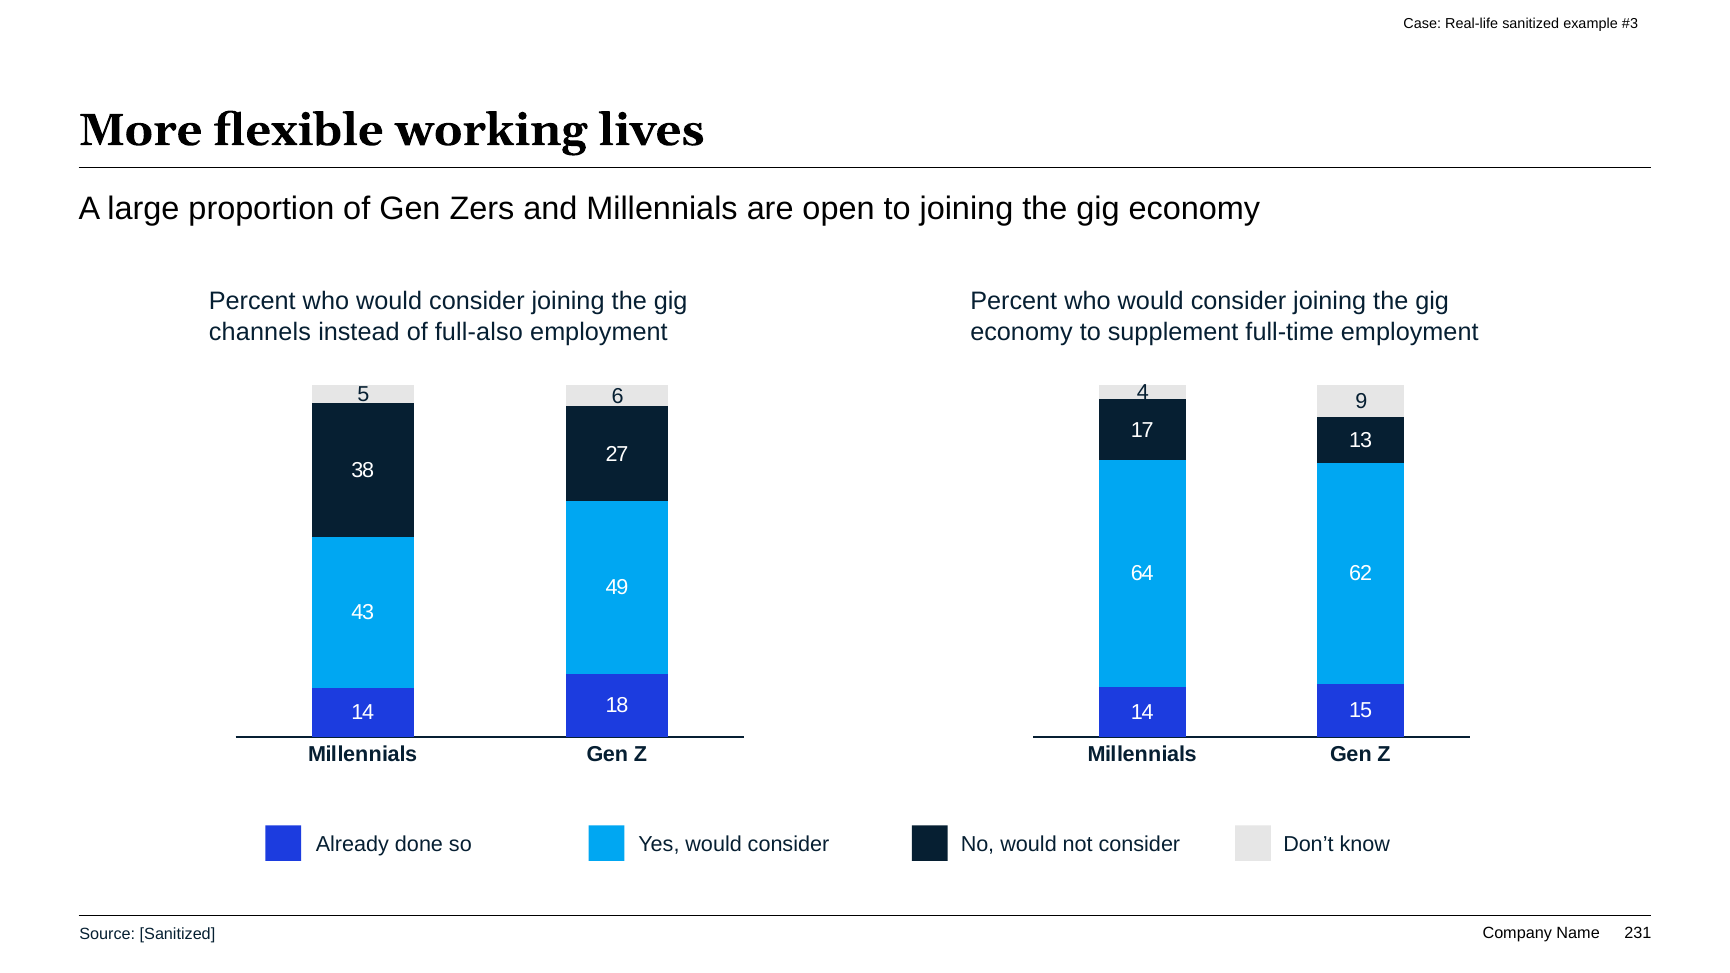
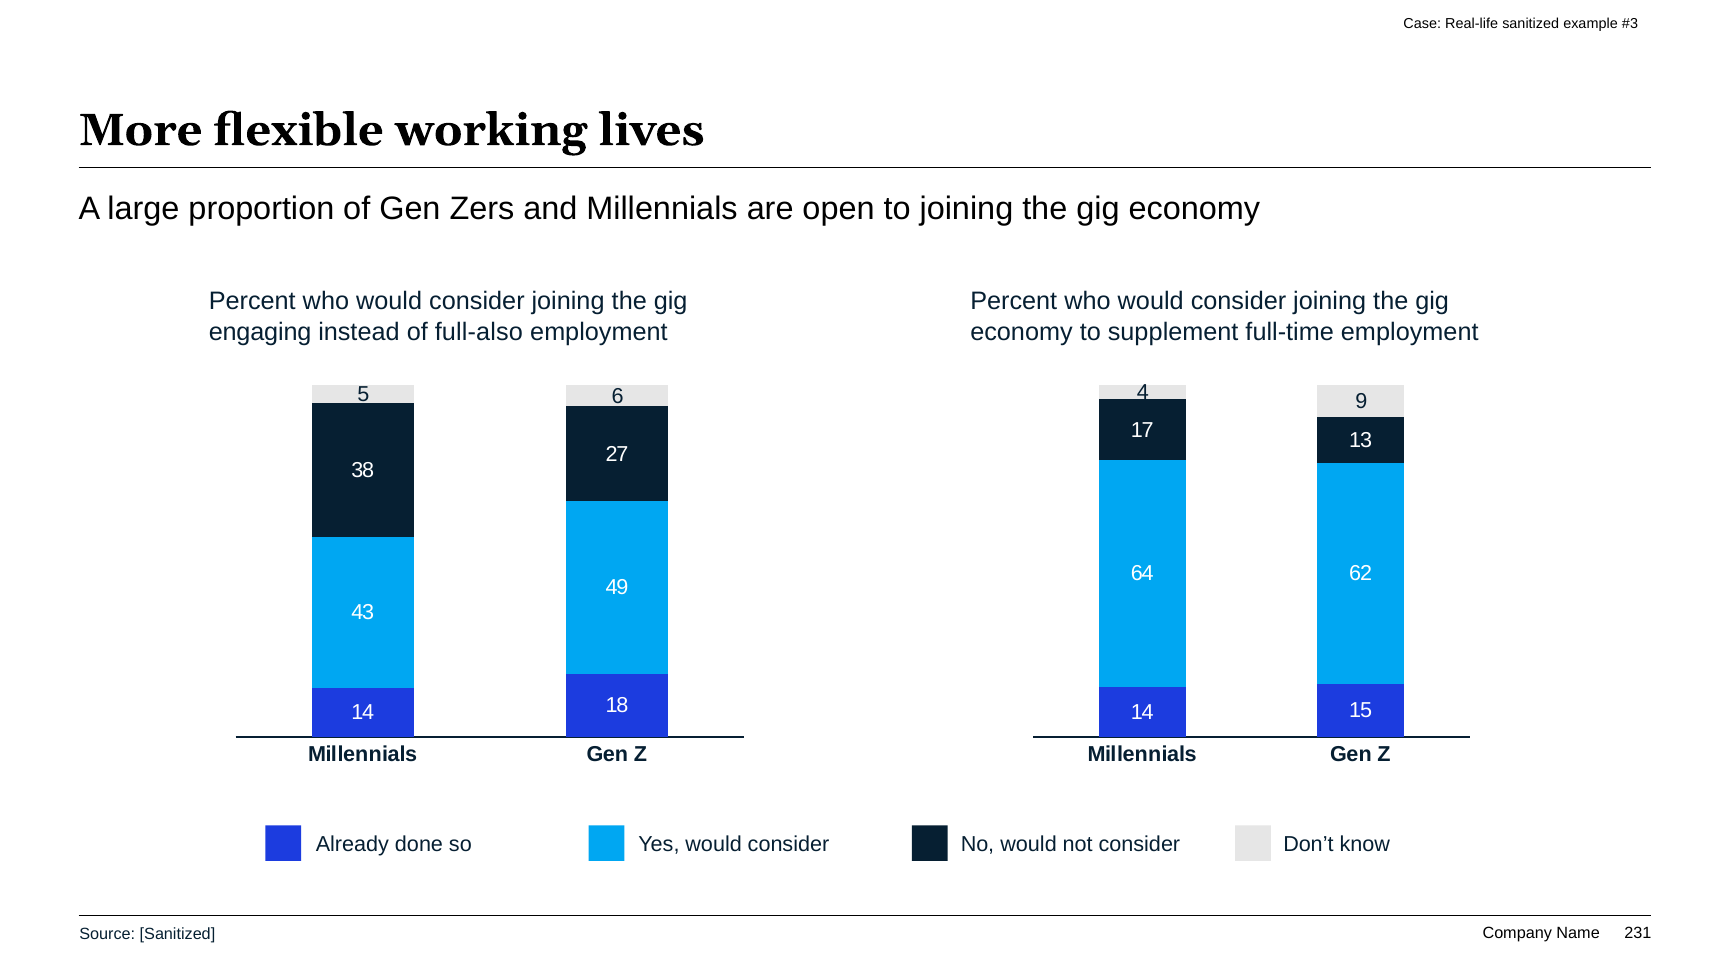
channels: channels -> engaging
